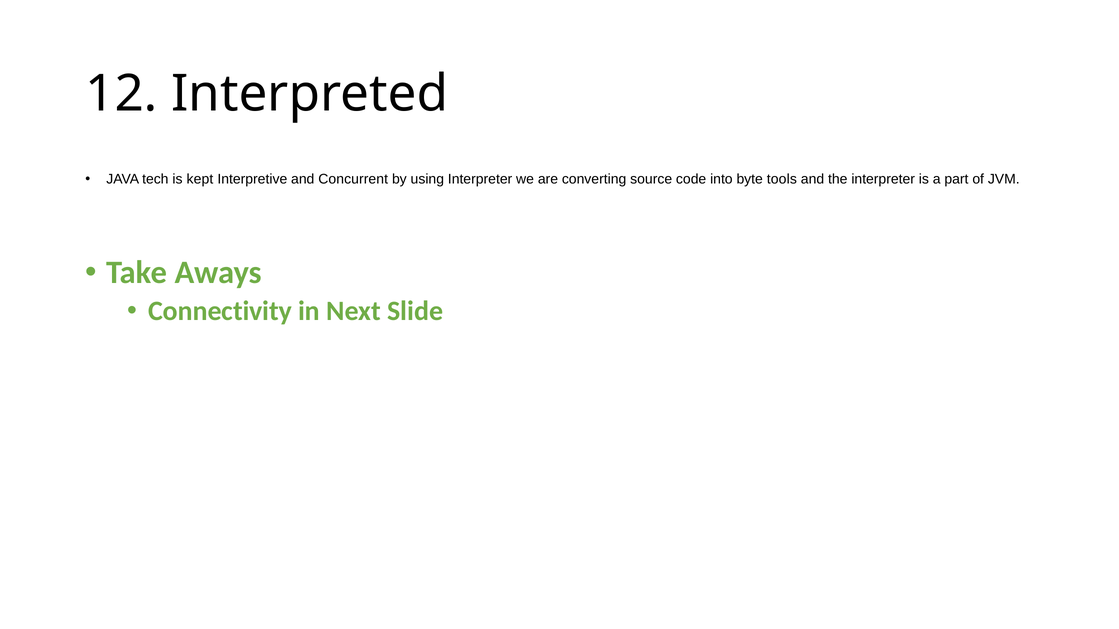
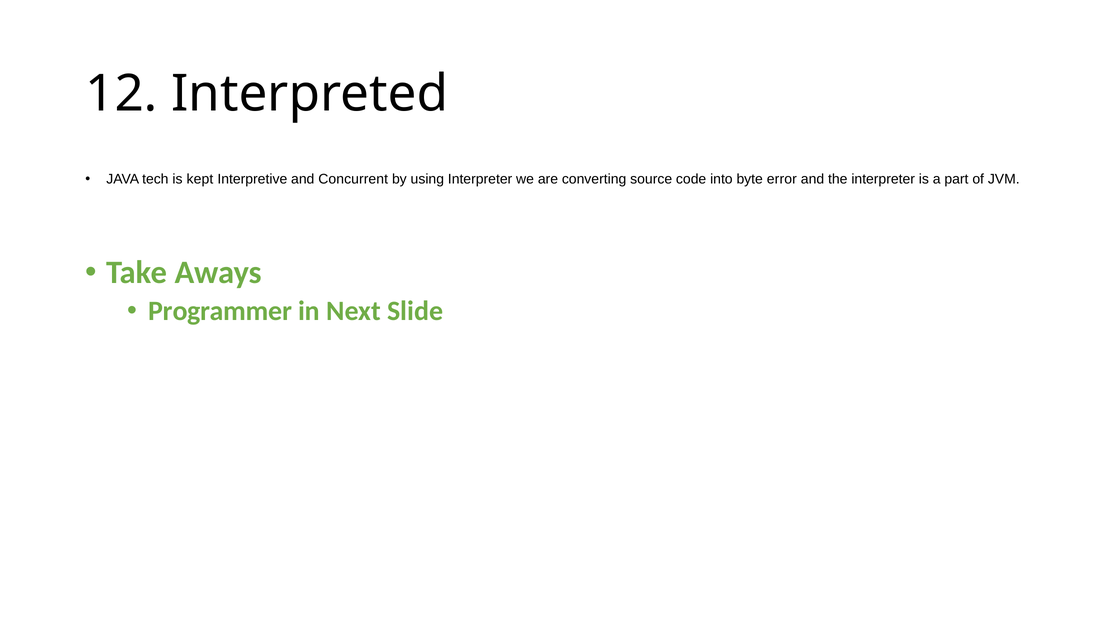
tools: tools -> error
Connectivity: Connectivity -> Programmer
